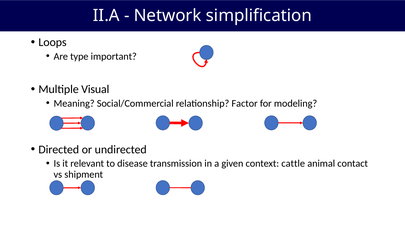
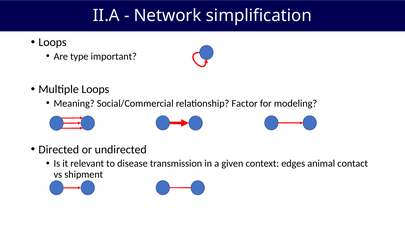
Multiple Visual: Visual -> Loops
cattle: cattle -> edges
